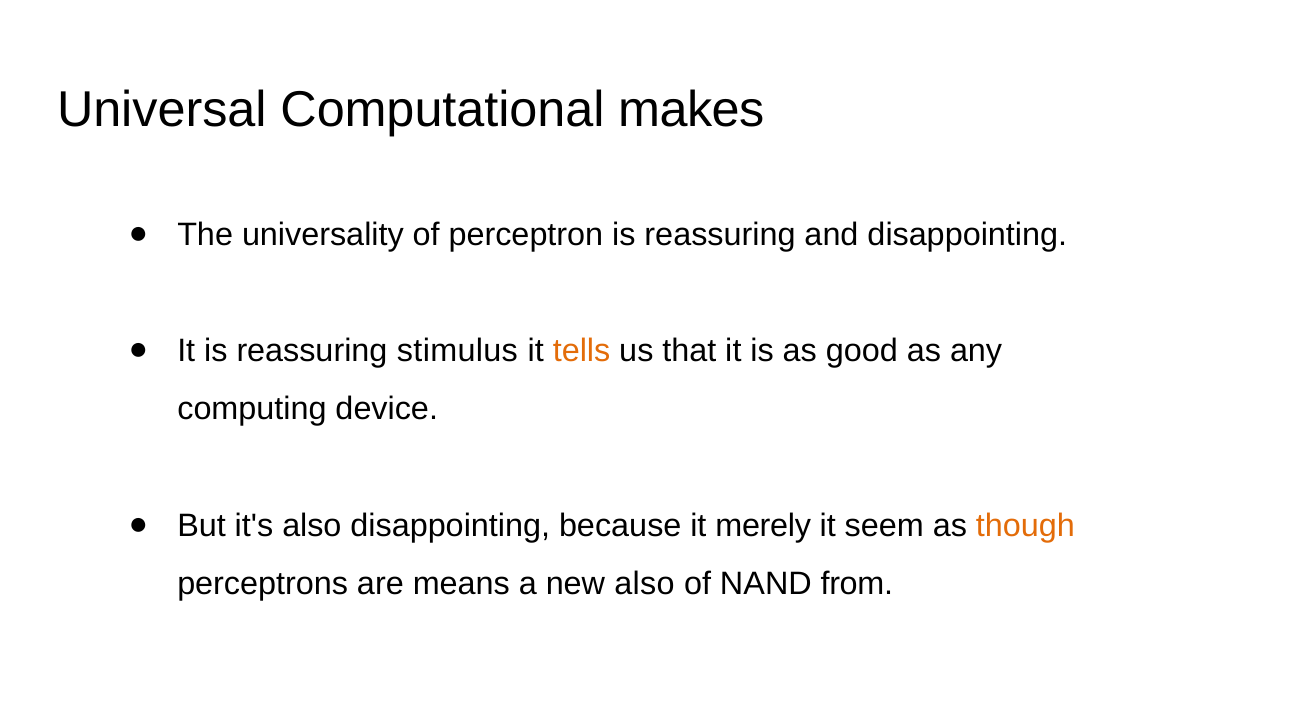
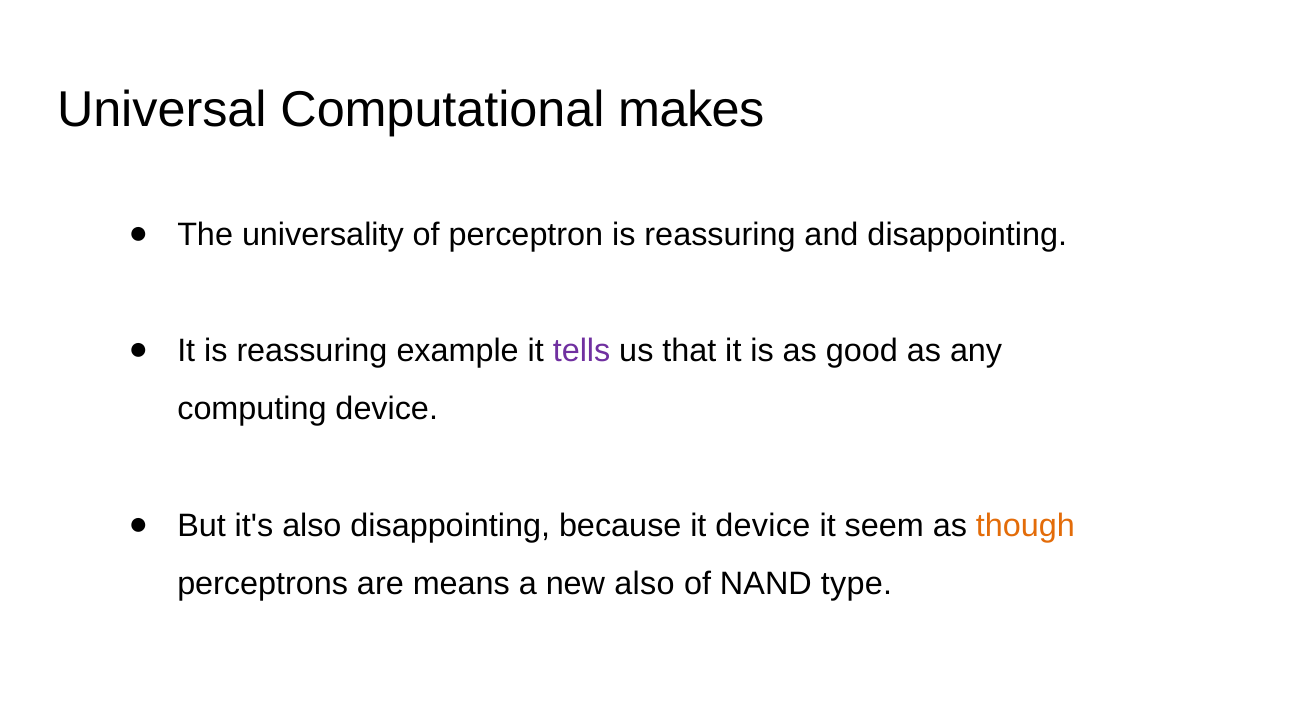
stimulus: stimulus -> example
tells colour: orange -> purple
it merely: merely -> device
from: from -> type
